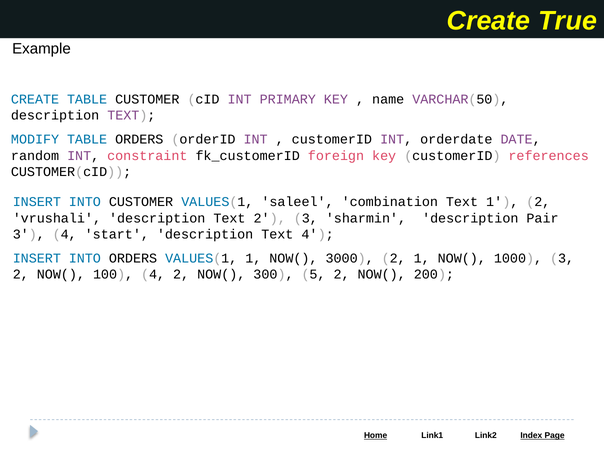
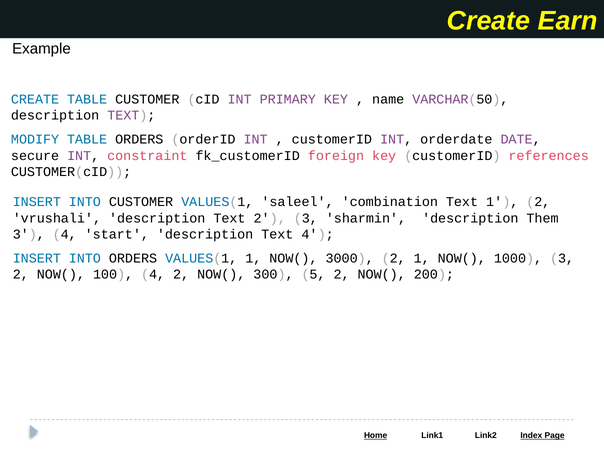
True: True -> Earn
random: random -> secure
Pair: Pair -> Them
